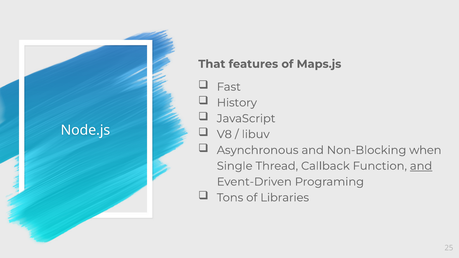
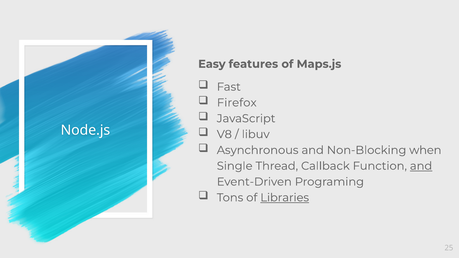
That: That -> Easy
History: History -> Firefox
Libraries underline: none -> present
